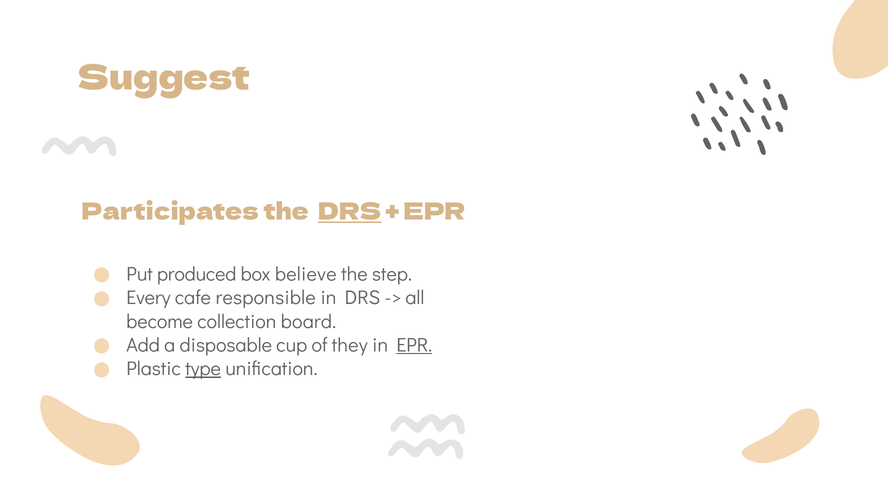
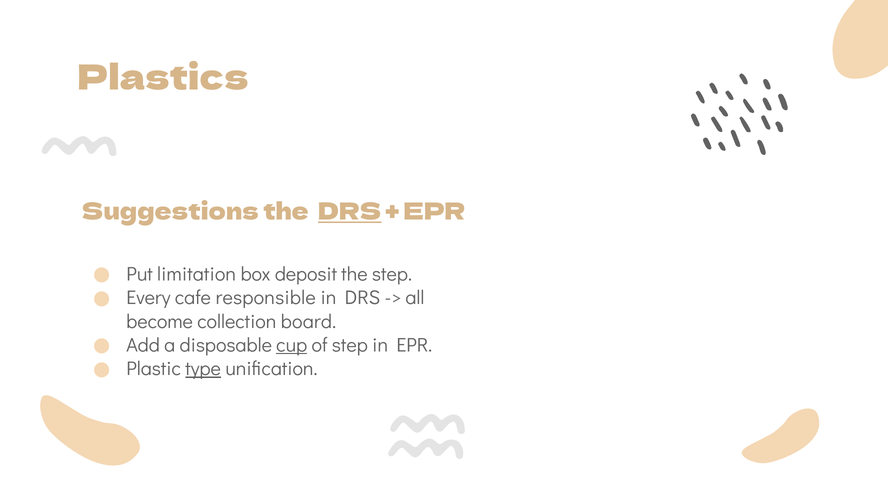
Suggest: Suggest -> Plastics
Participates: Participates -> Suggestions
produced: produced -> limitation
believe: believe -> deposit
cup underline: none -> present
of they: they -> step
EPR at (414, 346) underline: present -> none
